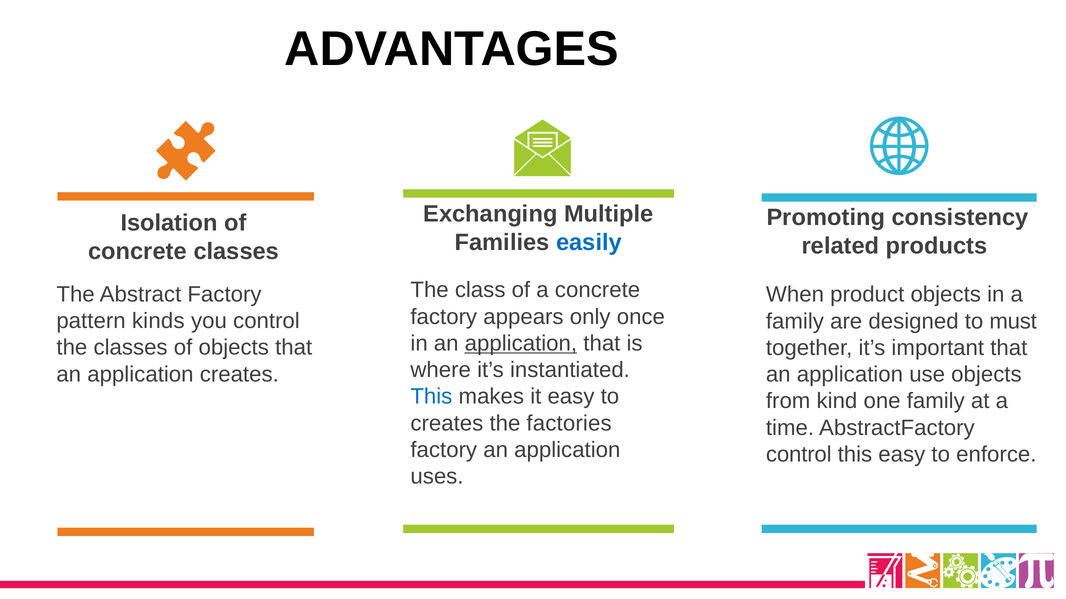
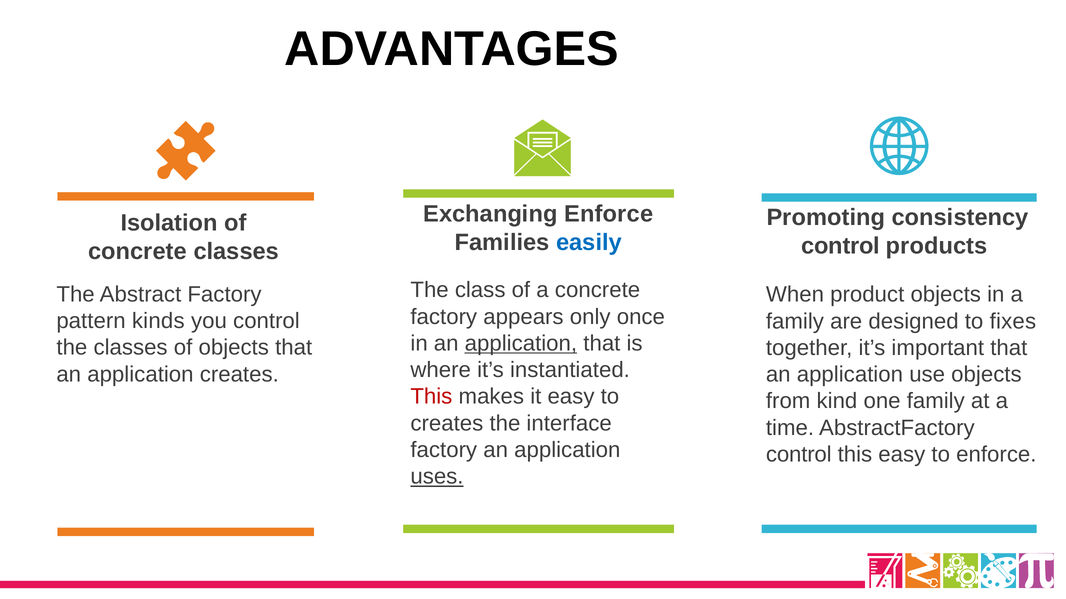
Exchanging Multiple: Multiple -> Enforce
related at (840, 246): related -> control
must: must -> fixes
This at (431, 397) colour: blue -> red
factories: factories -> interface
uses underline: none -> present
